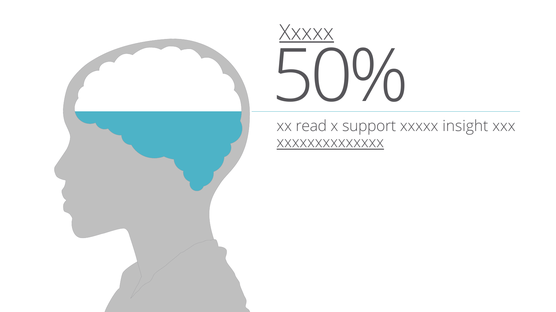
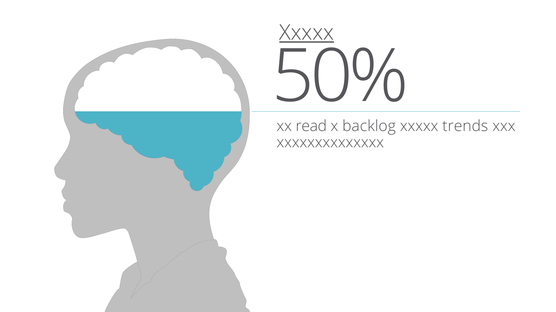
support: support -> backlog
insight: insight -> trends
xxxxxxxxxxxxxx underline: present -> none
